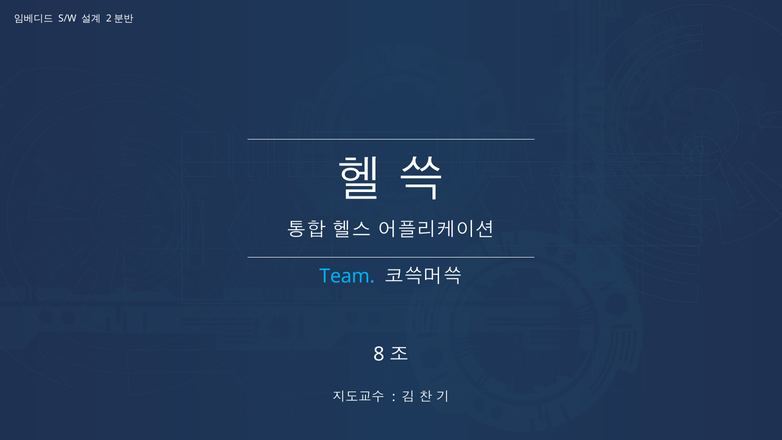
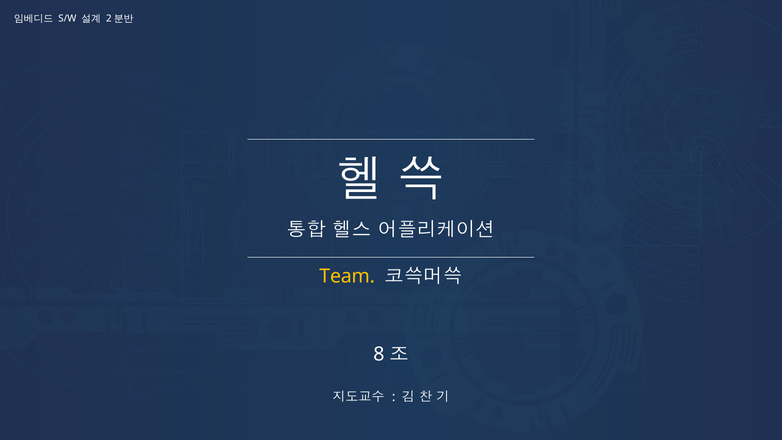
Team colour: light blue -> yellow
